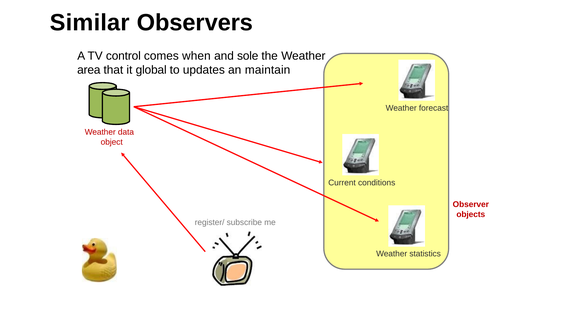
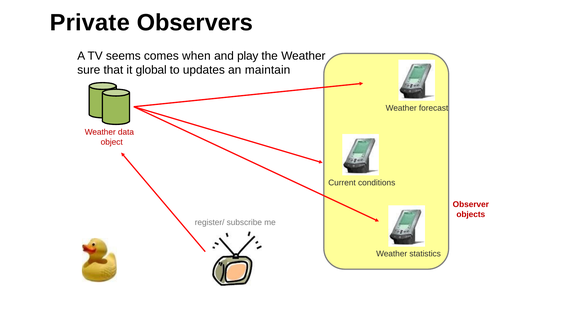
Similar: Similar -> Private
control: control -> seems
sole: sole -> play
area: area -> sure
